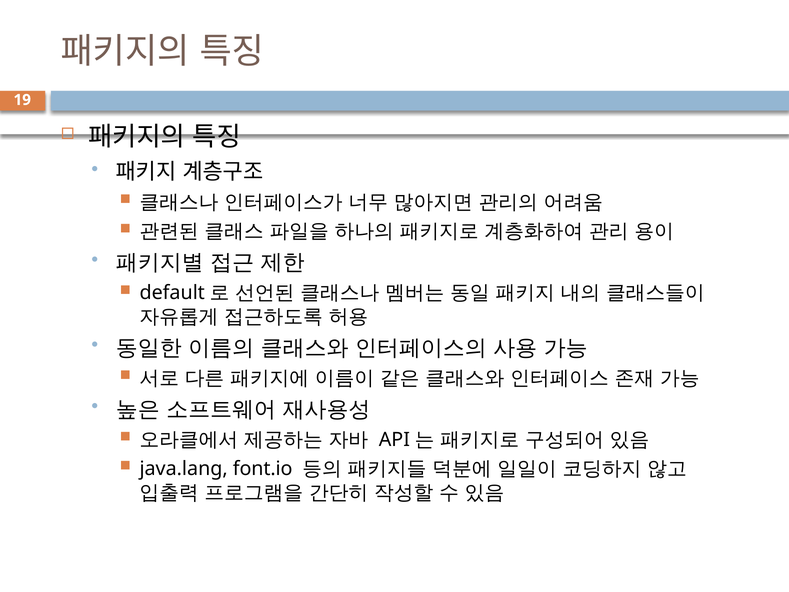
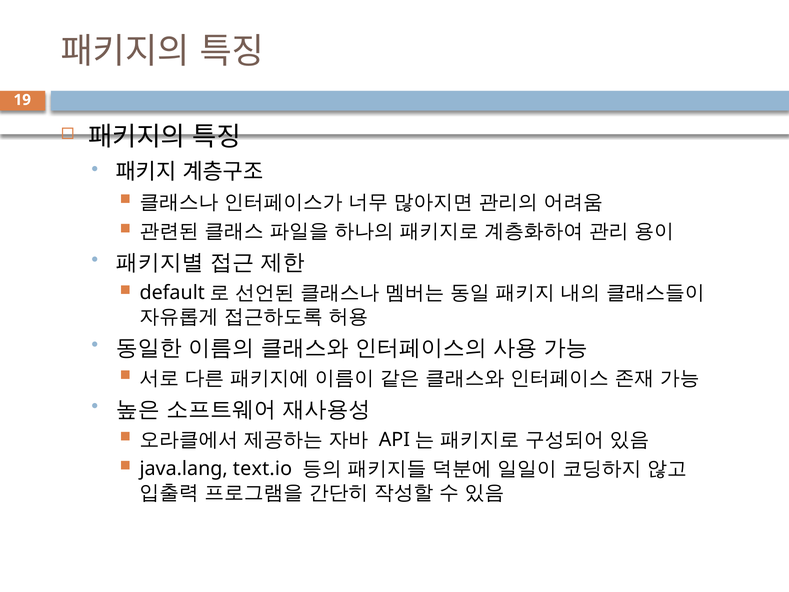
font.io: font.io -> text.io
